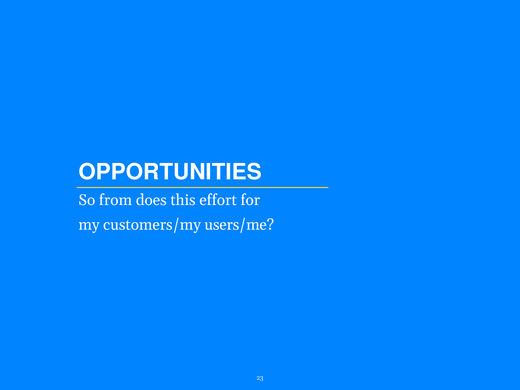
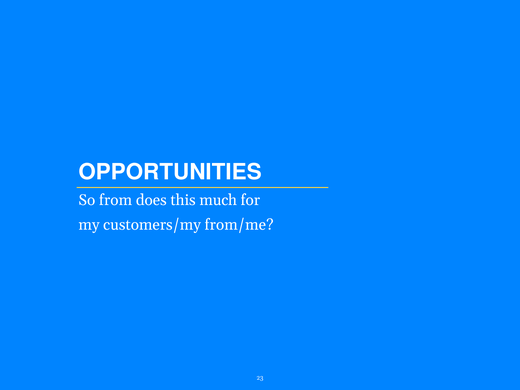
effort: effort -> much
users/me: users/me -> from/me
